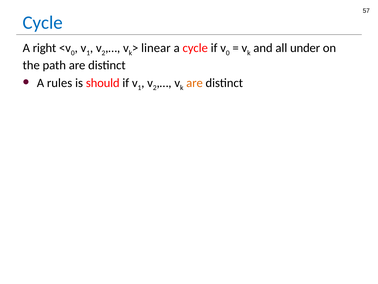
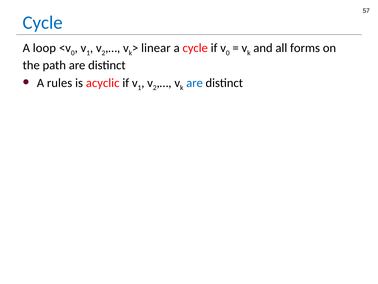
right: right -> loop
under: under -> forms
should: should -> acyclic
are at (194, 83) colour: orange -> blue
